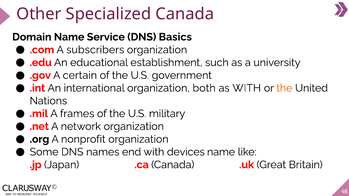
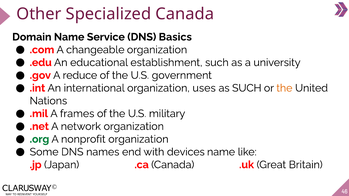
subscribers: subscribers -> changeable
certain: certain -> reduce
both: both -> uses
as WITH: WITH -> SUCH
.org colour: black -> green
